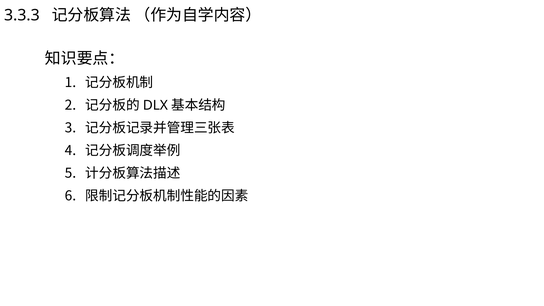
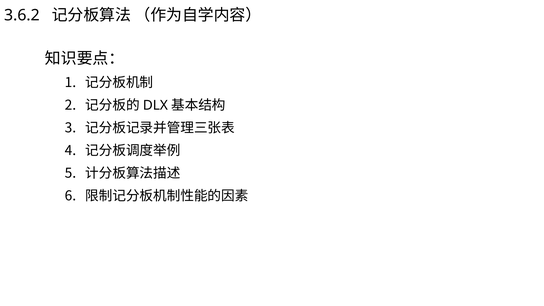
3.3.3: 3.3.3 -> 3.6.2
